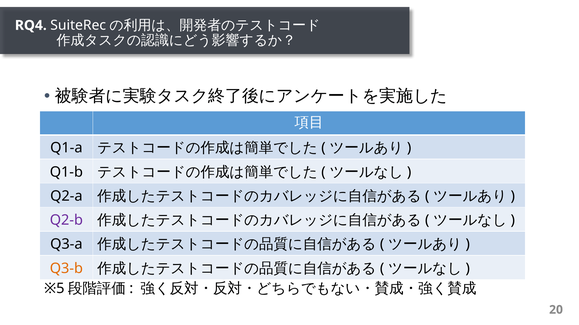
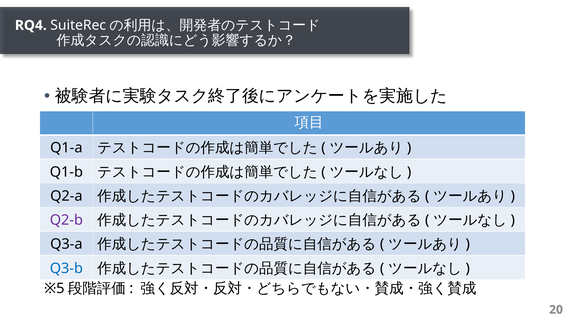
Q3-b colour: orange -> blue
